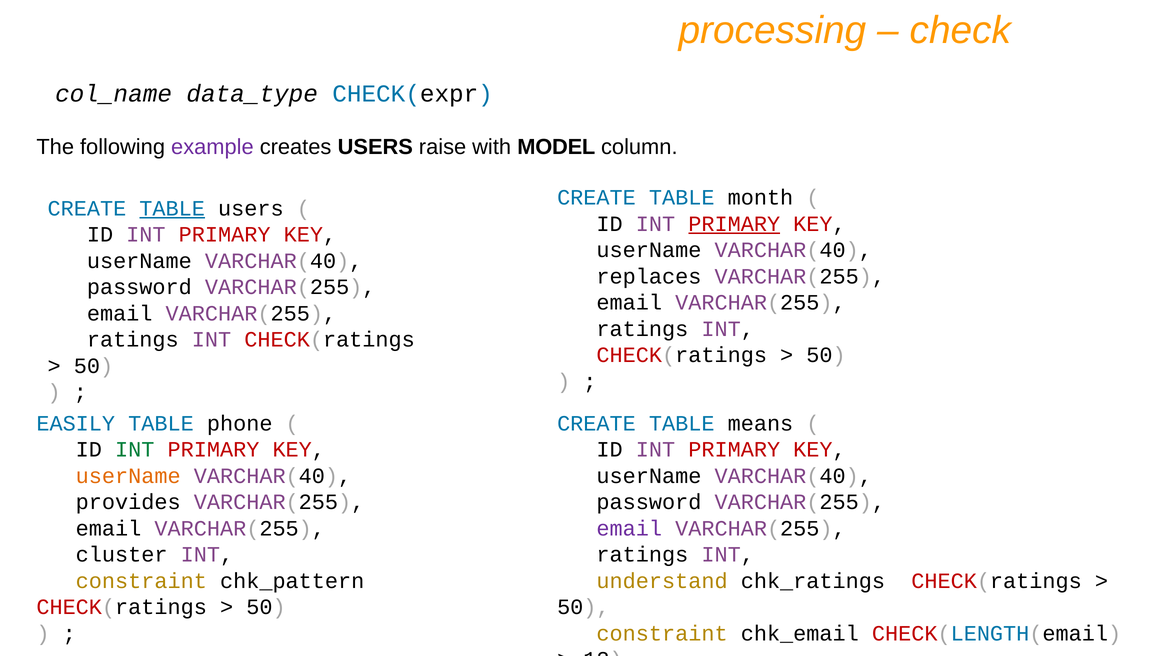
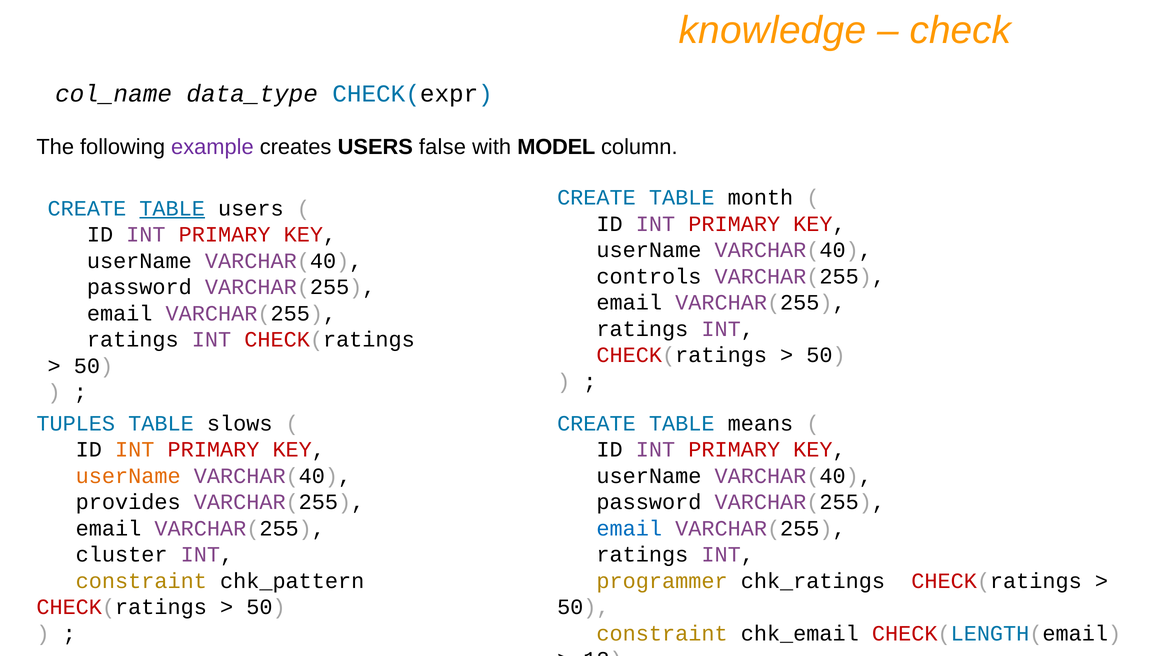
processing: processing -> knowledge
raise: raise -> false
PRIMARY at (734, 224) underline: present -> none
replaces: replaces -> controls
EASILY: EASILY -> TUPLES
phone: phone -> slows
INT at (135, 450) colour: green -> orange
email at (629, 528) colour: purple -> blue
understand: understand -> programmer
